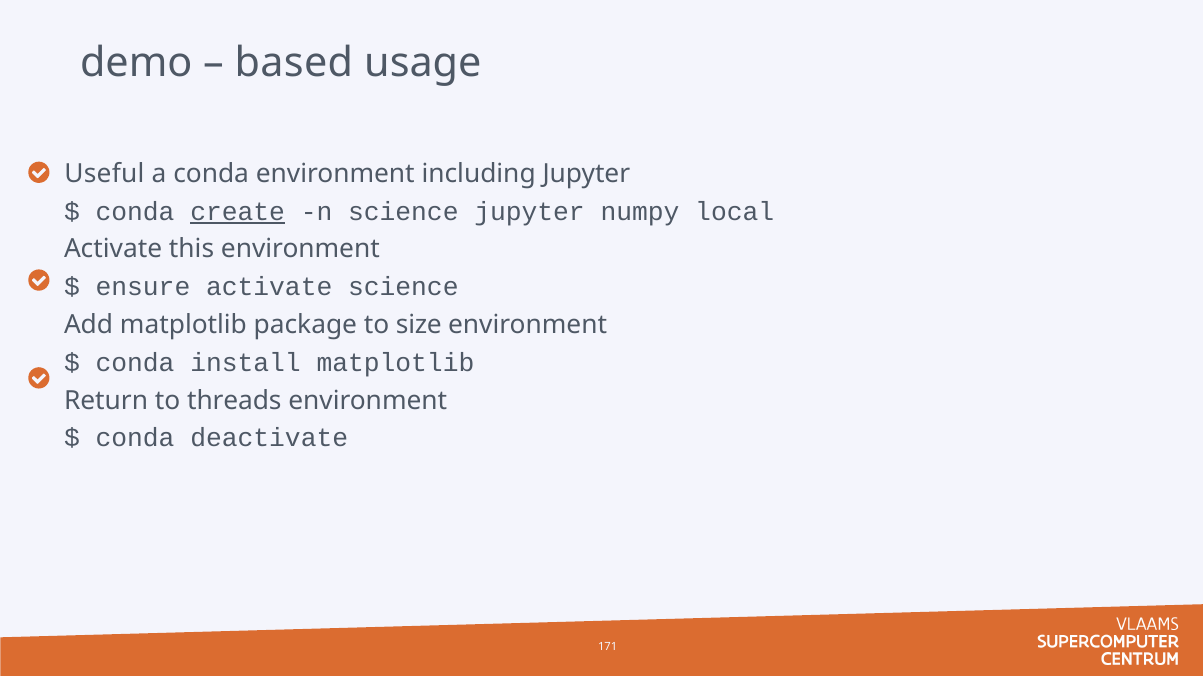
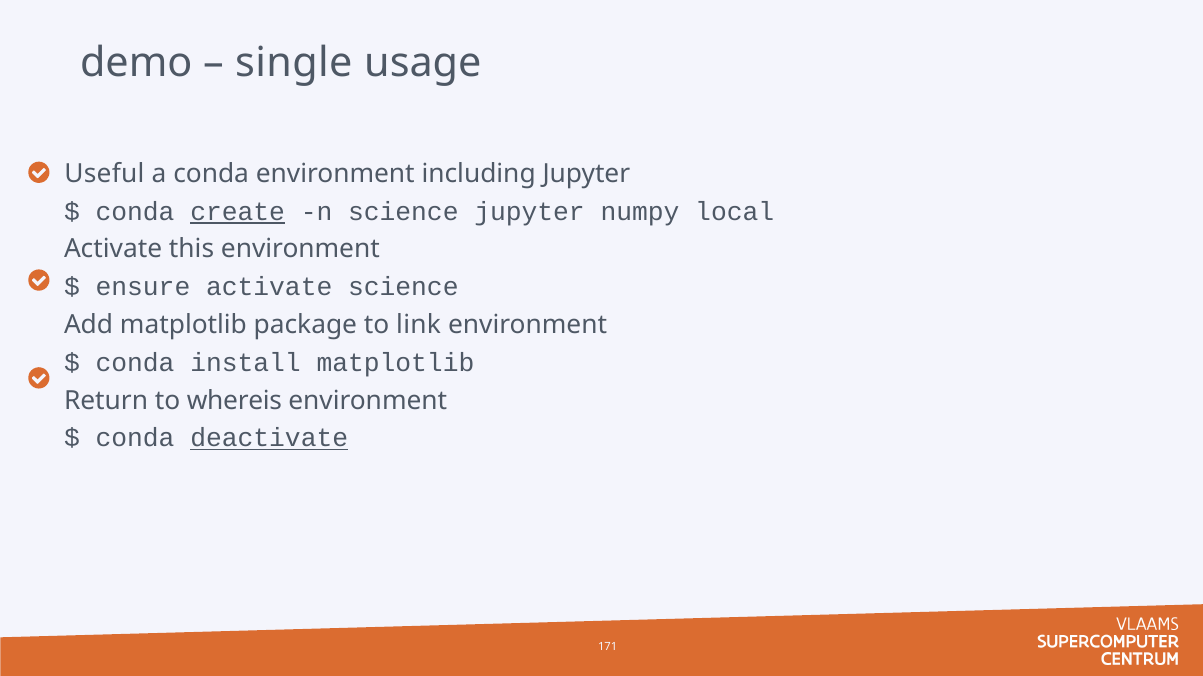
based: based -> single
size: size -> link
threads: threads -> whereis
deactivate underline: none -> present
